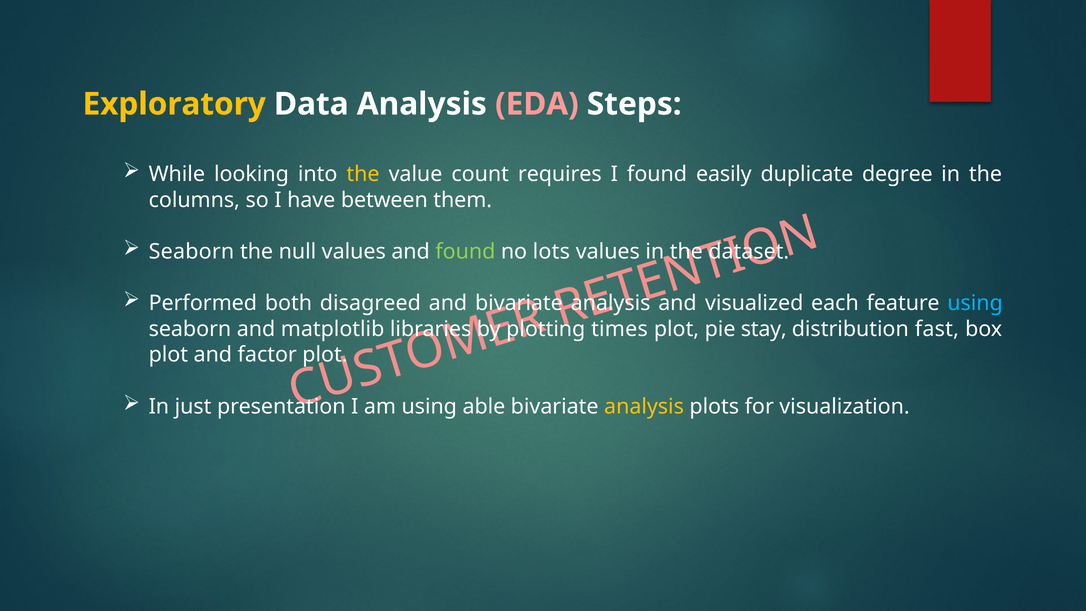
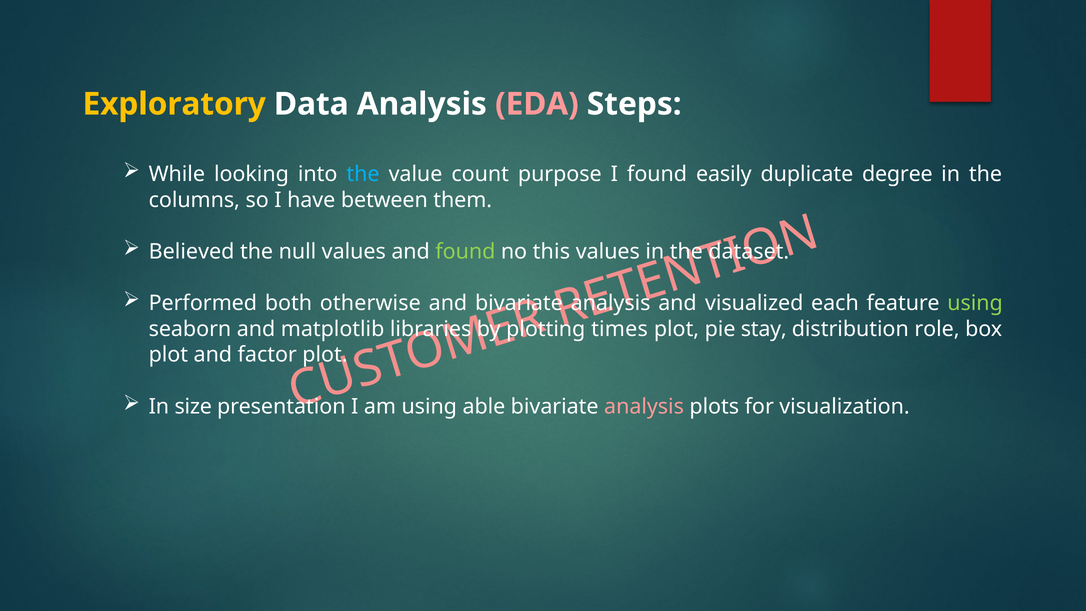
the at (363, 174) colour: yellow -> light blue
requires: requires -> purpose
Seaborn at (191, 252): Seaborn -> Believed
lots: lots -> this
disagreed: disagreed -> otherwise
using at (975, 303) colour: light blue -> light green
fast: fast -> role
just: just -> size
analysis at (644, 406) colour: yellow -> pink
